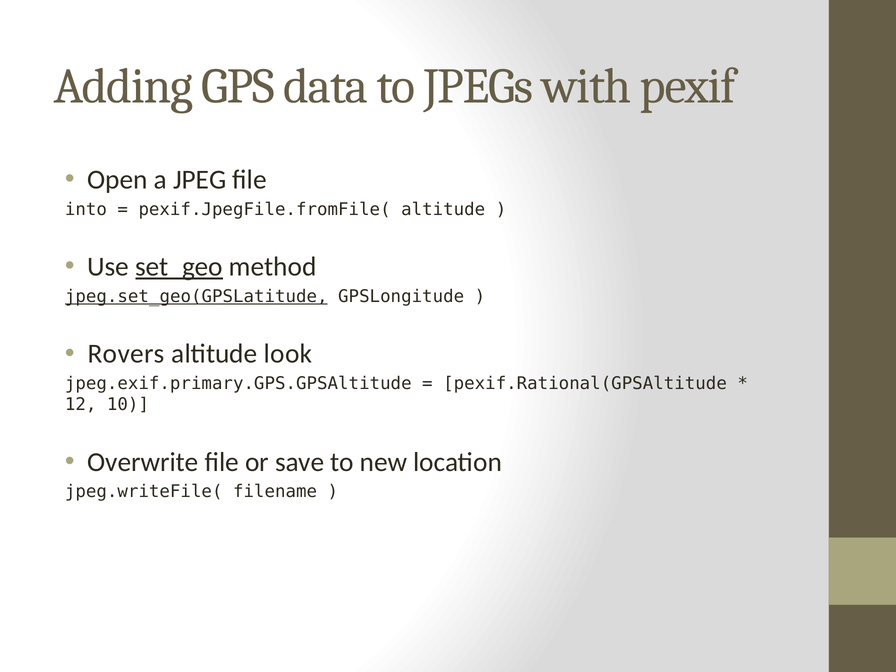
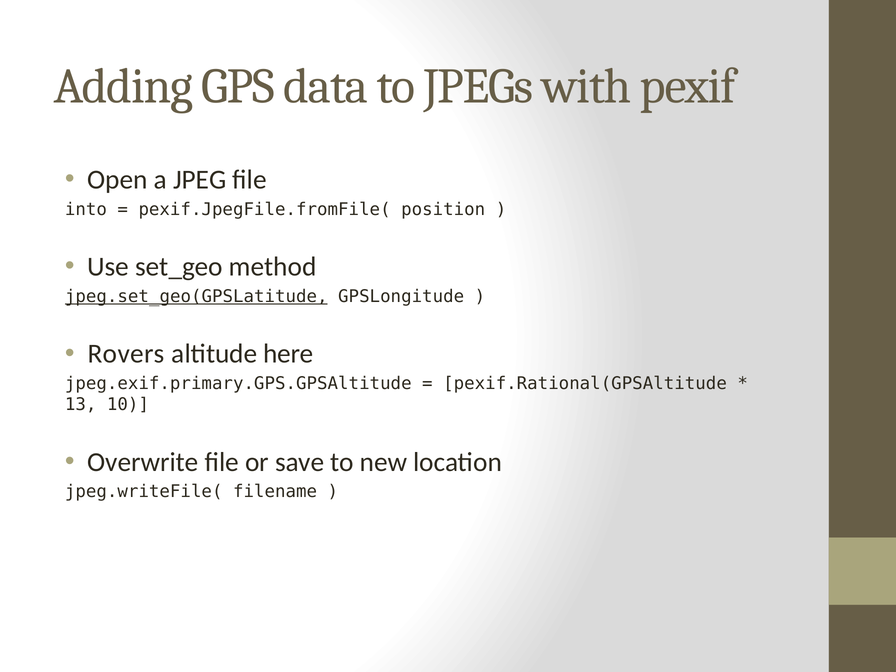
pexif.JpegFile.fromFile( altitude: altitude -> position
set_geo underline: present -> none
look: look -> here
12: 12 -> 13
